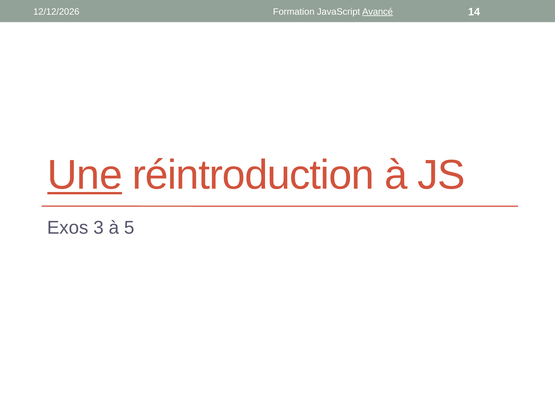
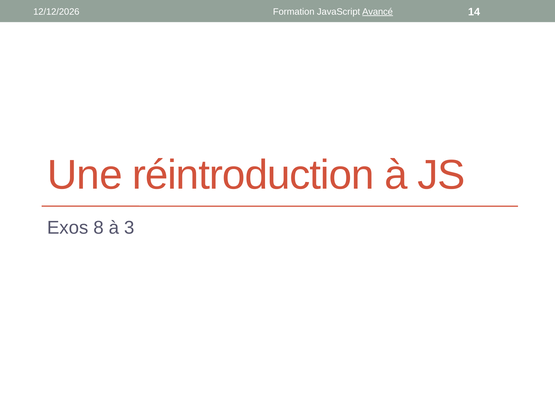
Une underline: present -> none
3: 3 -> 8
5: 5 -> 3
